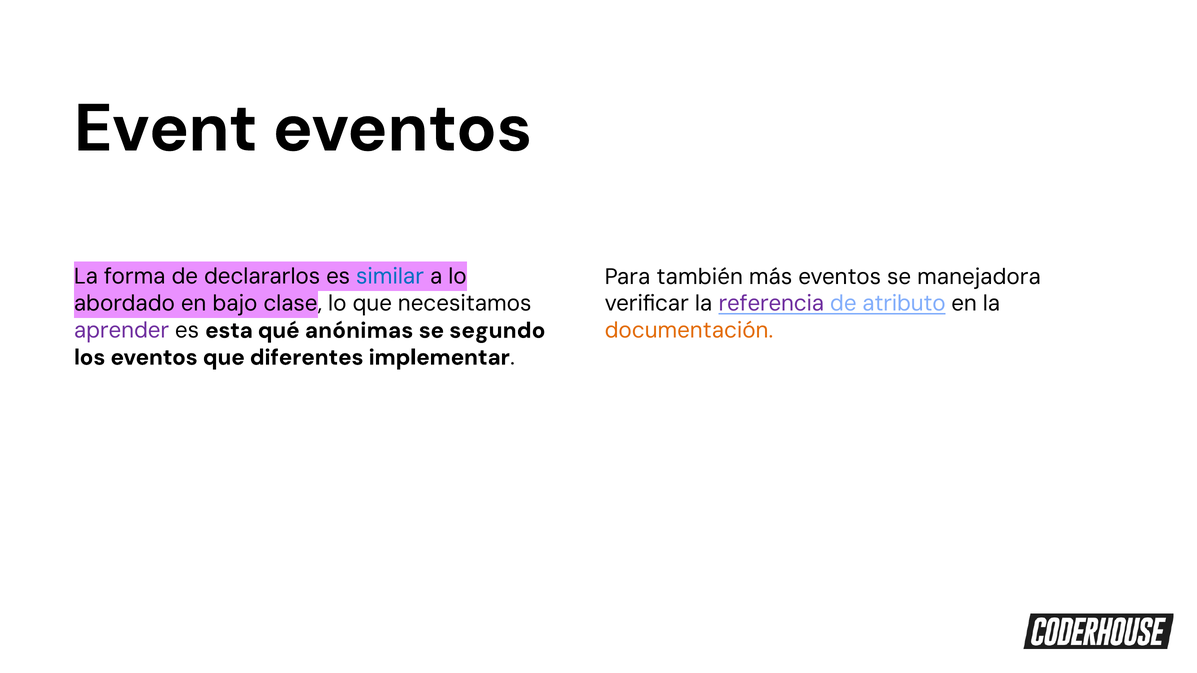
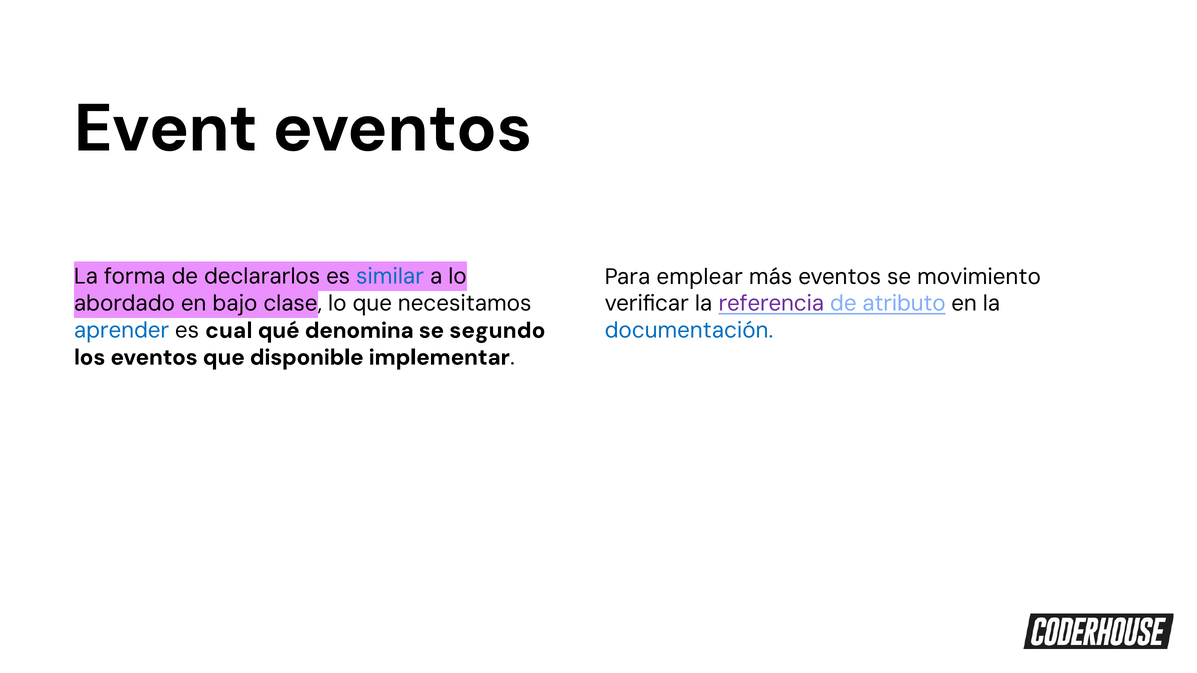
también: también -> emplear
manejadora: manejadora -> movimiento
aprender colour: purple -> blue
esta: esta -> cual
anónimas: anónimas -> denomina
documentación colour: orange -> blue
diferentes: diferentes -> disponible
